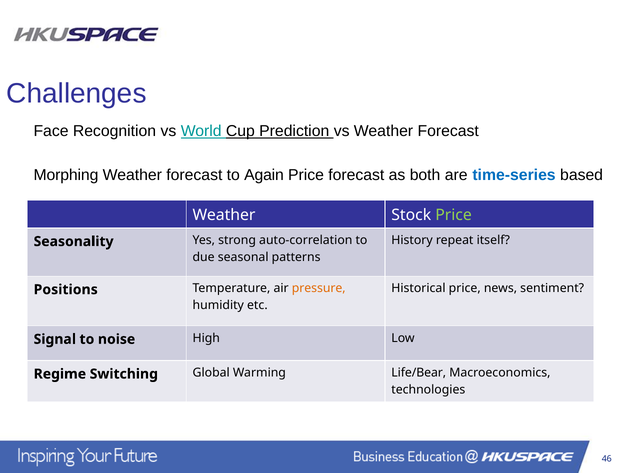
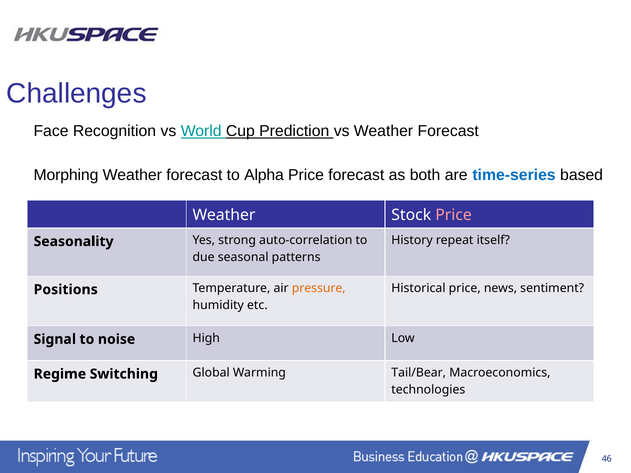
Again: Again -> Alpha
Price at (454, 215) colour: light green -> pink
Life/Bear: Life/Bear -> Tail/Bear
